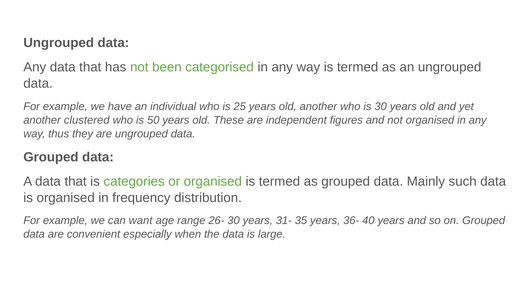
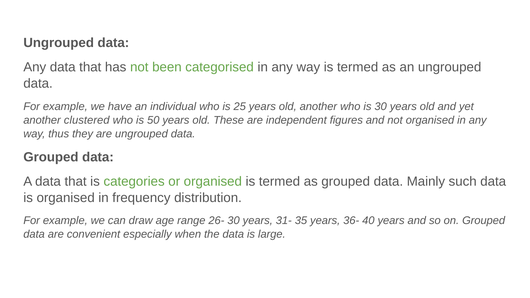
want: want -> draw
